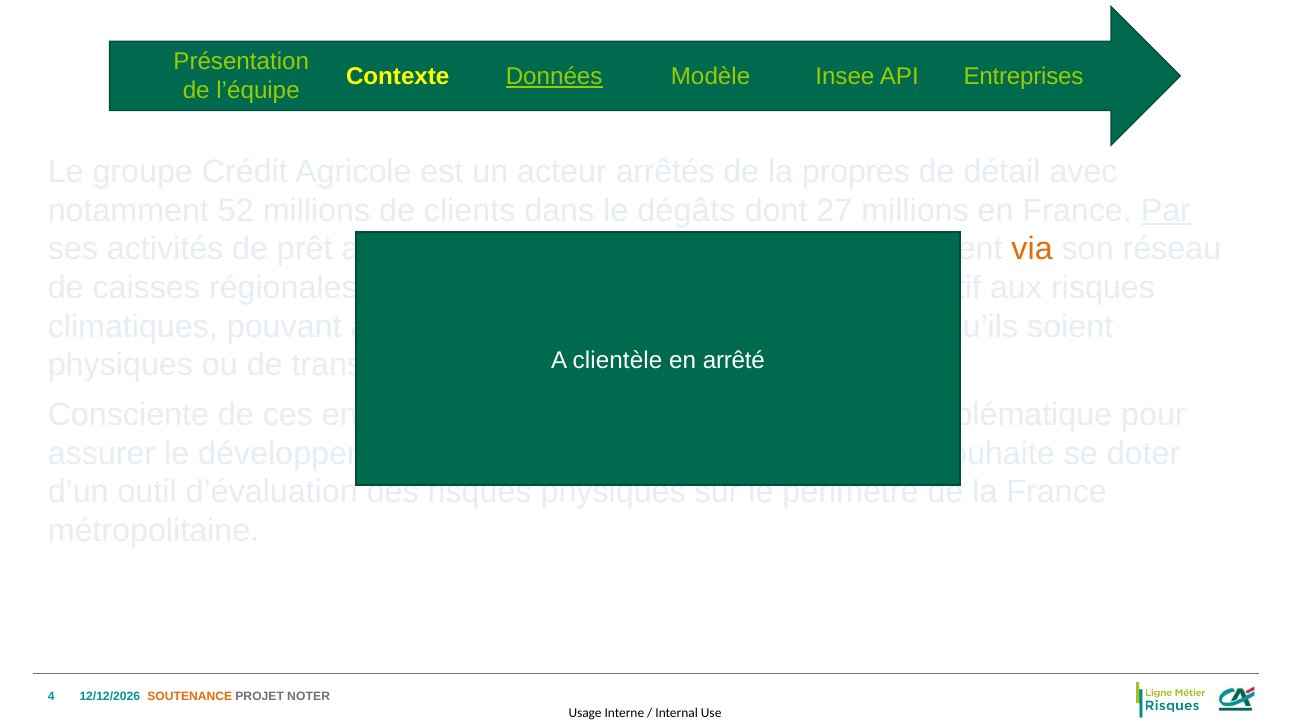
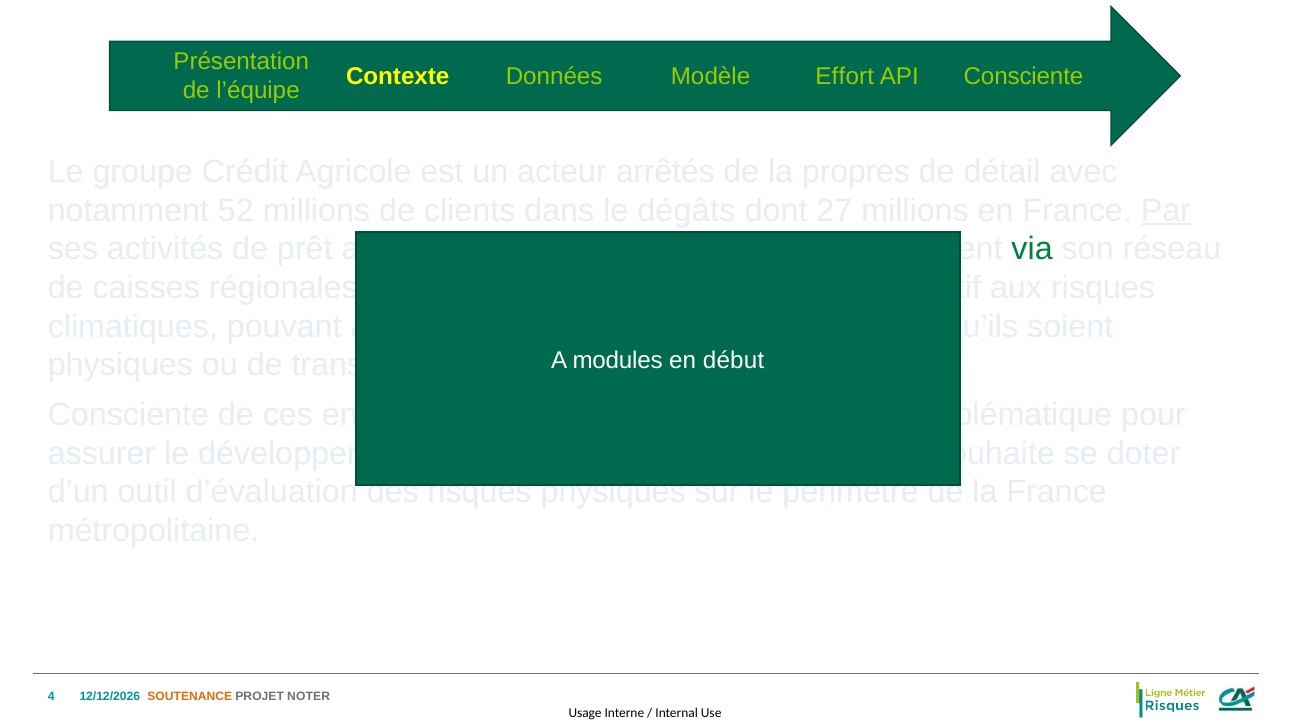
Données underline: present -> none
Insee: Insee -> Effort
API Entreprises: Entreprises -> Consciente
via colour: orange -> green
A clientèle: clientèle -> modules
arrêté: arrêté -> début
